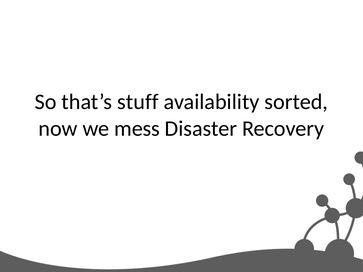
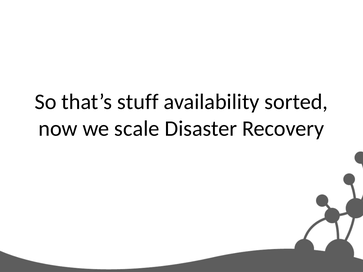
mess: mess -> scale
